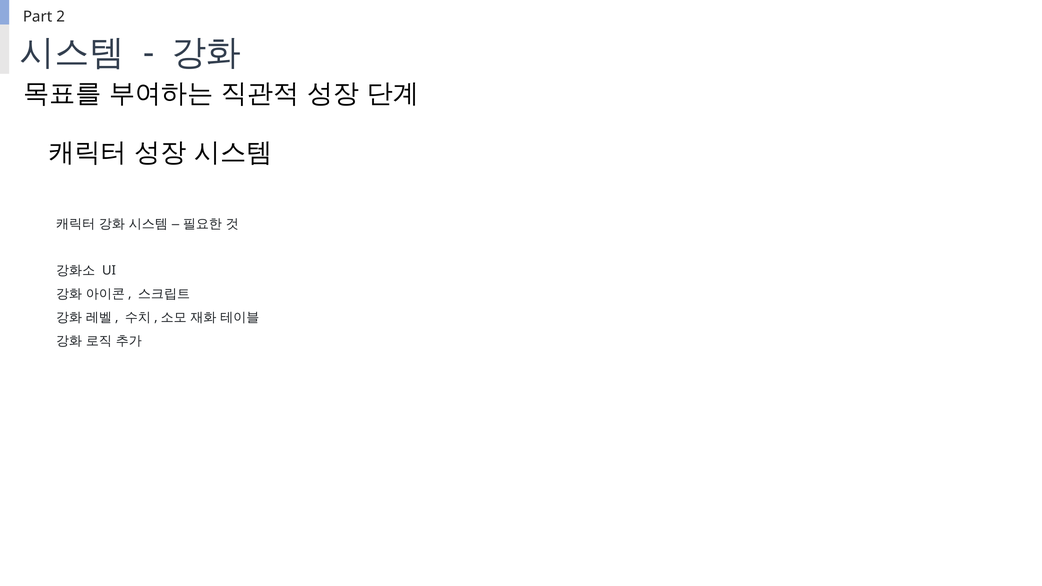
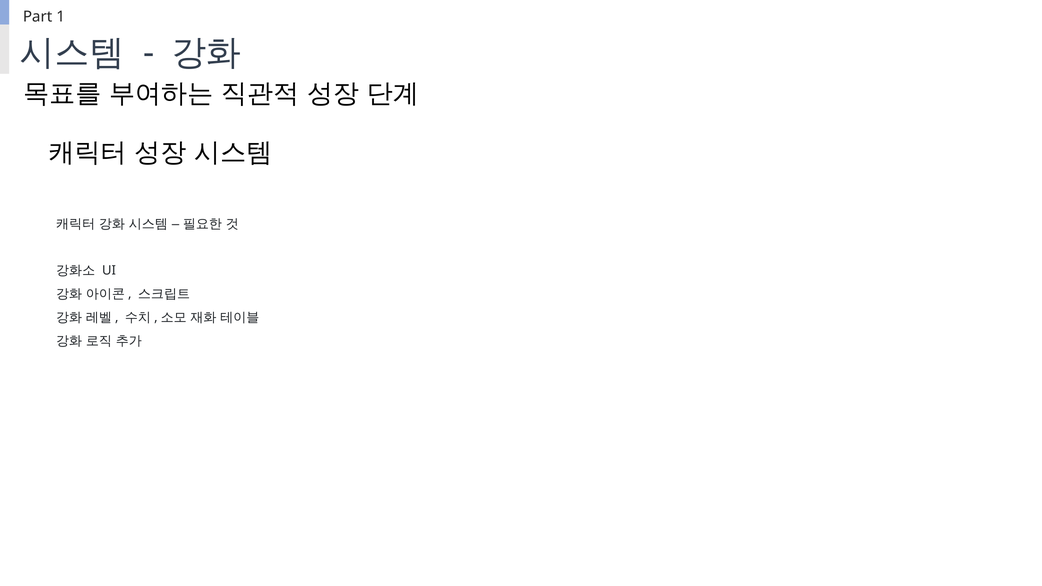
2: 2 -> 1
